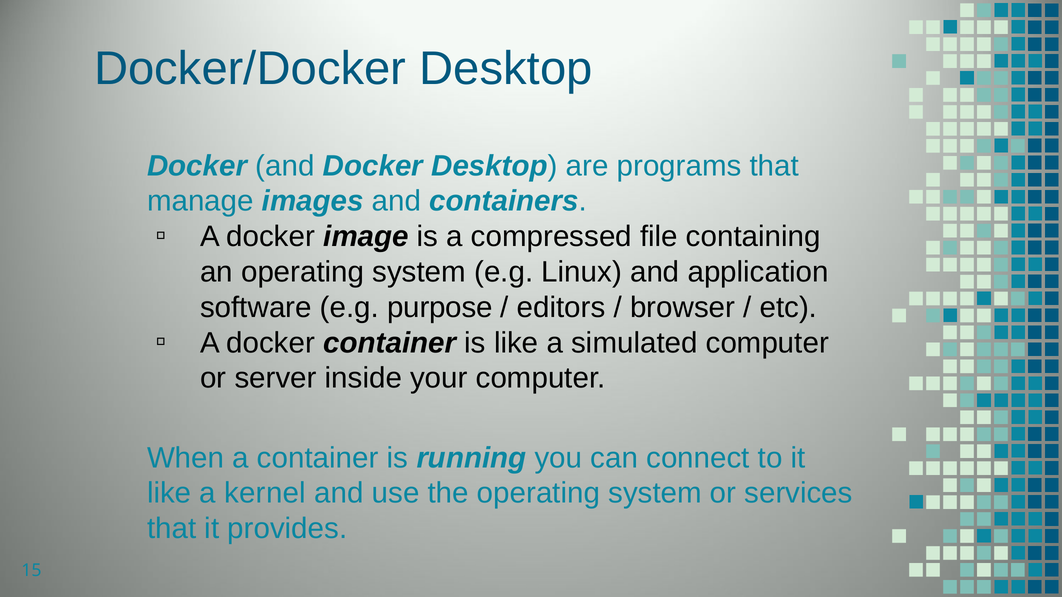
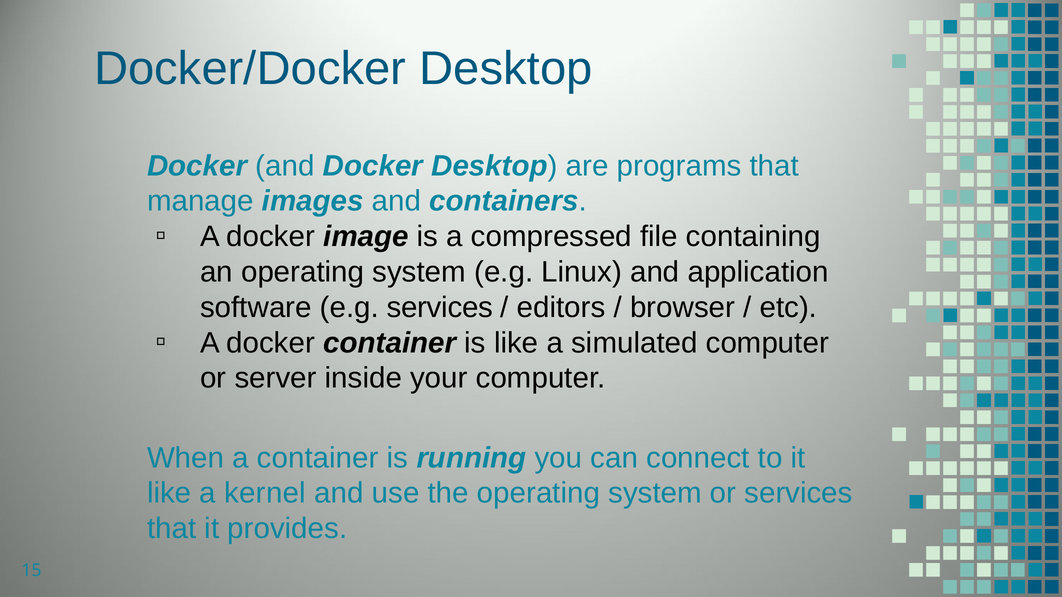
e.g purpose: purpose -> services
